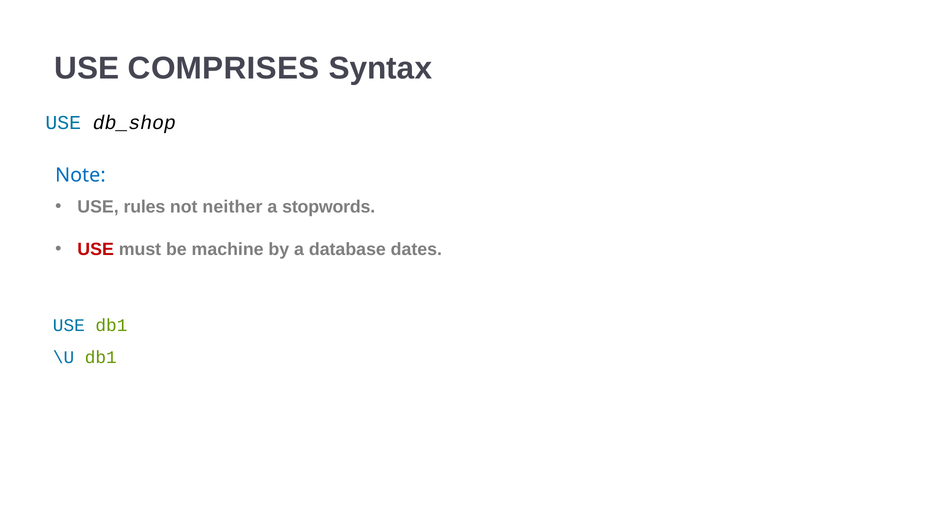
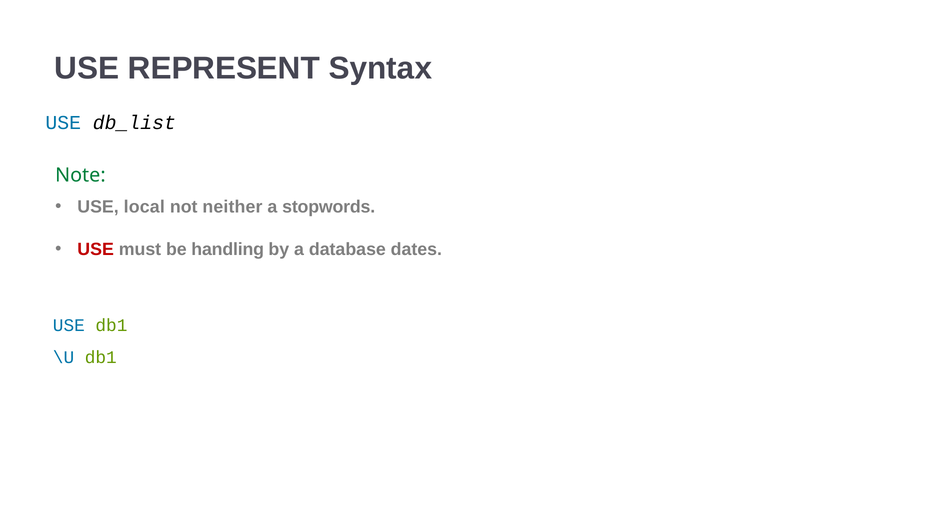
COMPRISES: COMPRISES -> REPRESENT
db_shop: db_shop -> db_list
Note colour: blue -> green
rules: rules -> local
machine: machine -> handling
